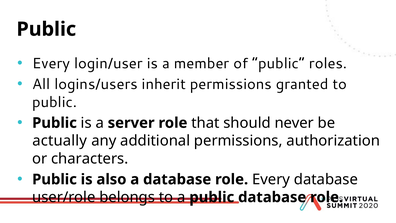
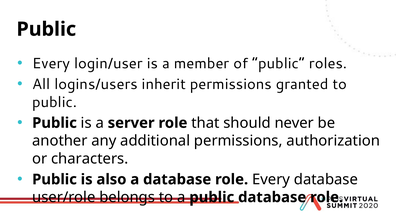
actually: actually -> another
